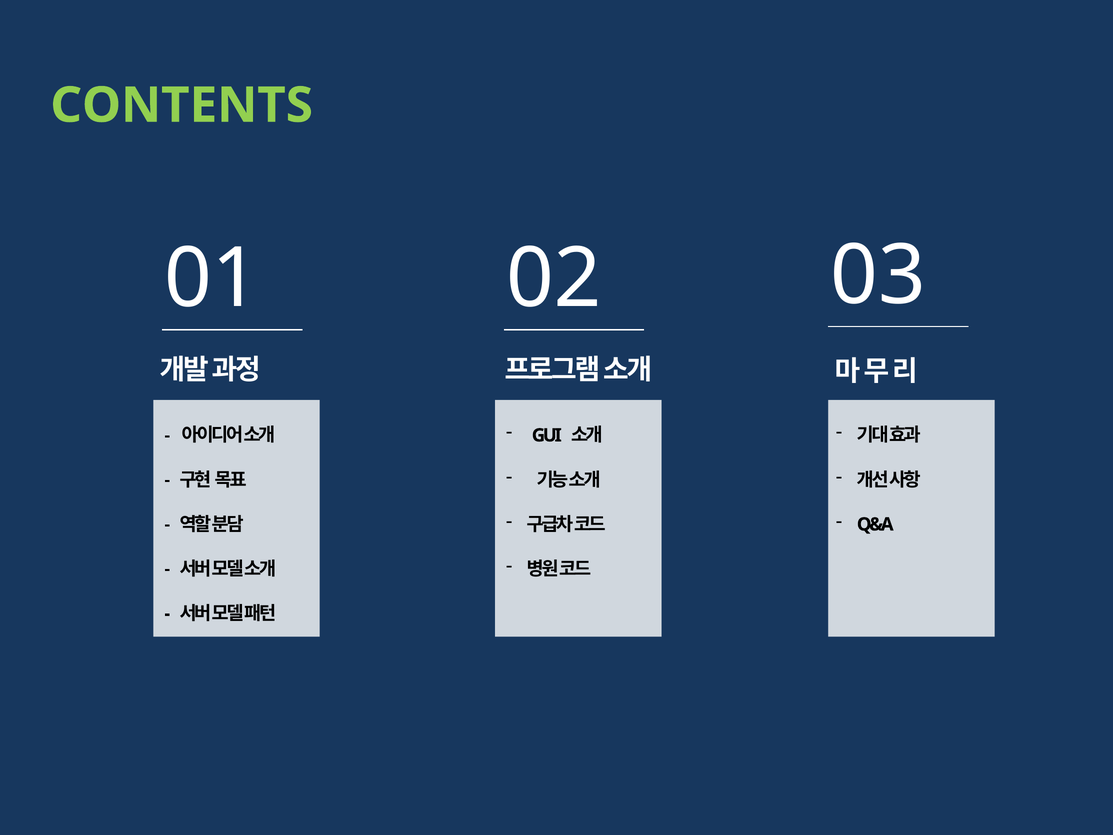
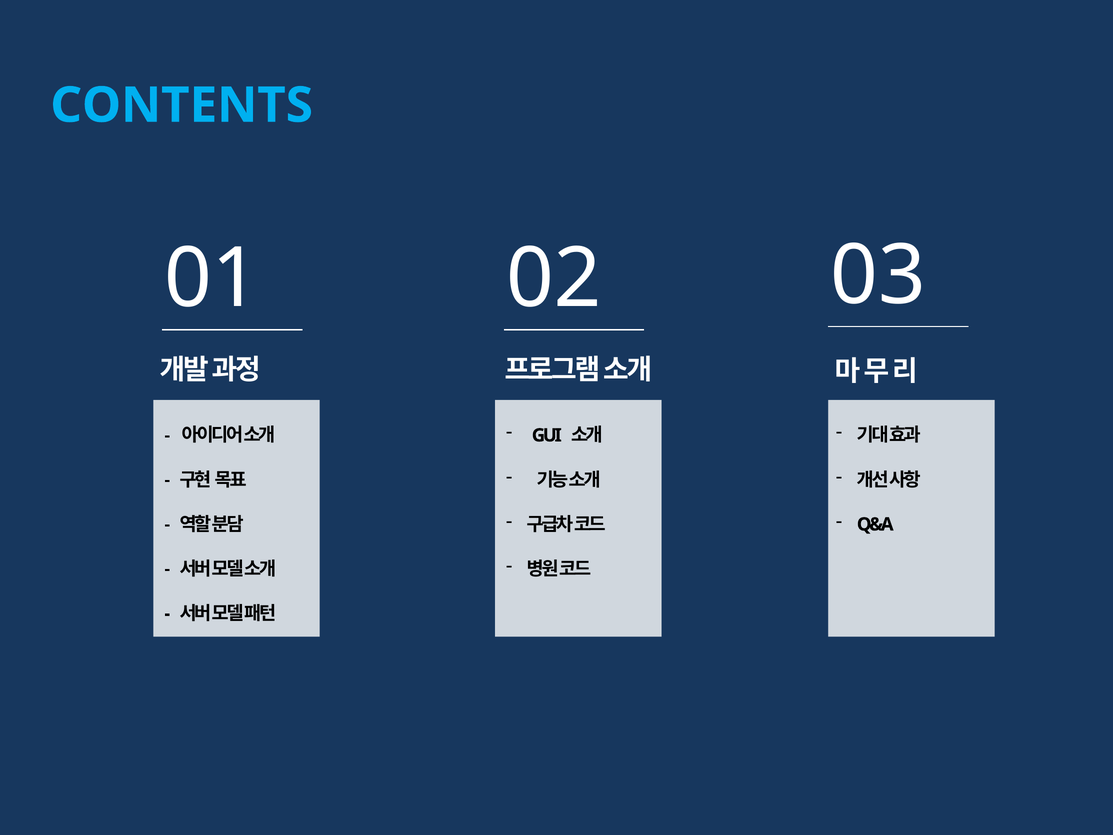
CONTENTS colour: light green -> light blue
